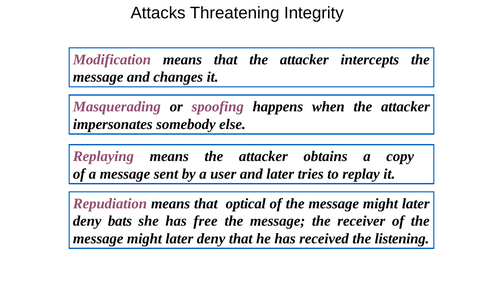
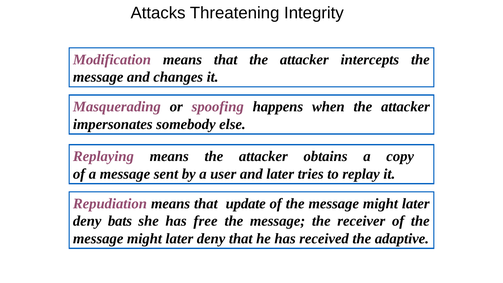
optical: optical -> update
listening: listening -> adaptive
